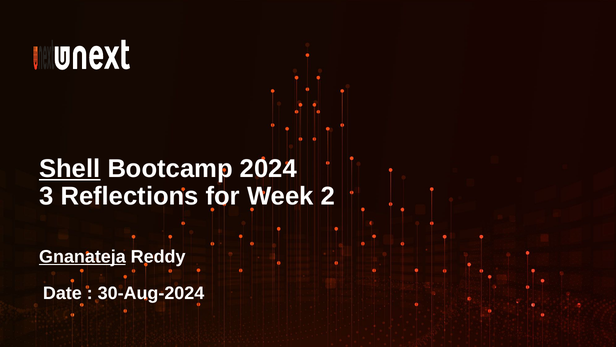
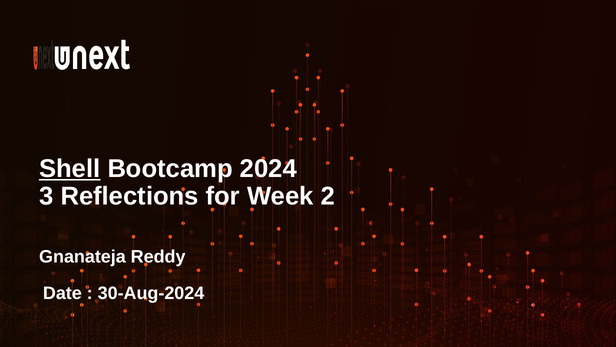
Gnanateja underline: present -> none
